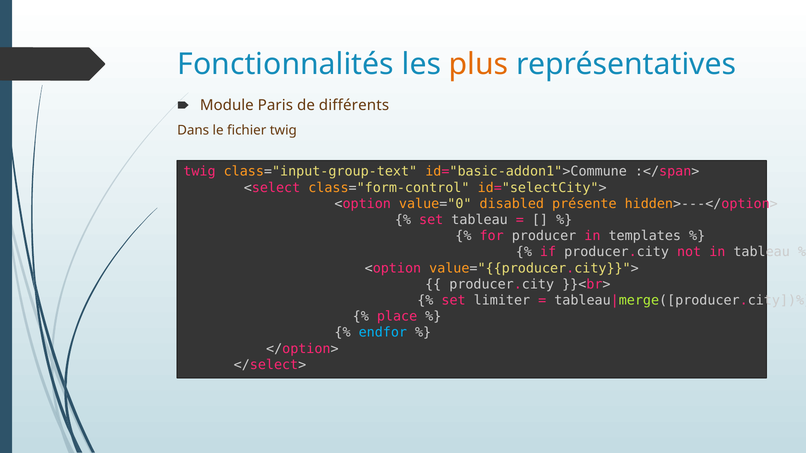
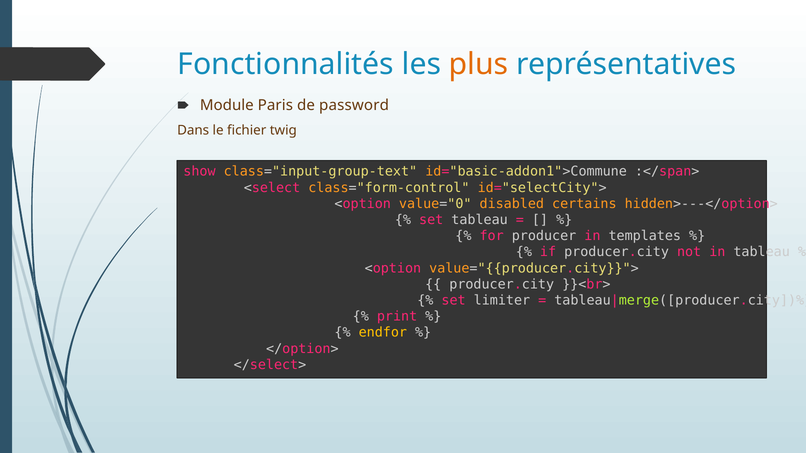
différents: différents -> password
twig at (199, 172): twig -> show
présente: présente -> certains
place: place -> print
endfor colour: light blue -> yellow
